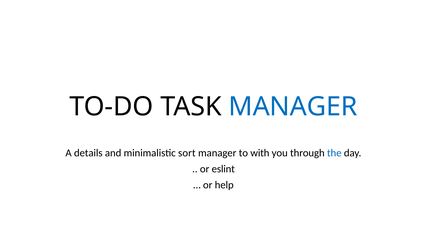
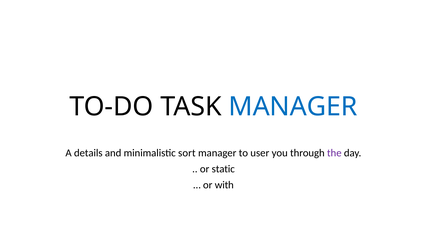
with: with -> user
the colour: blue -> purple
eslint: eslint -> static
help: help -> with
